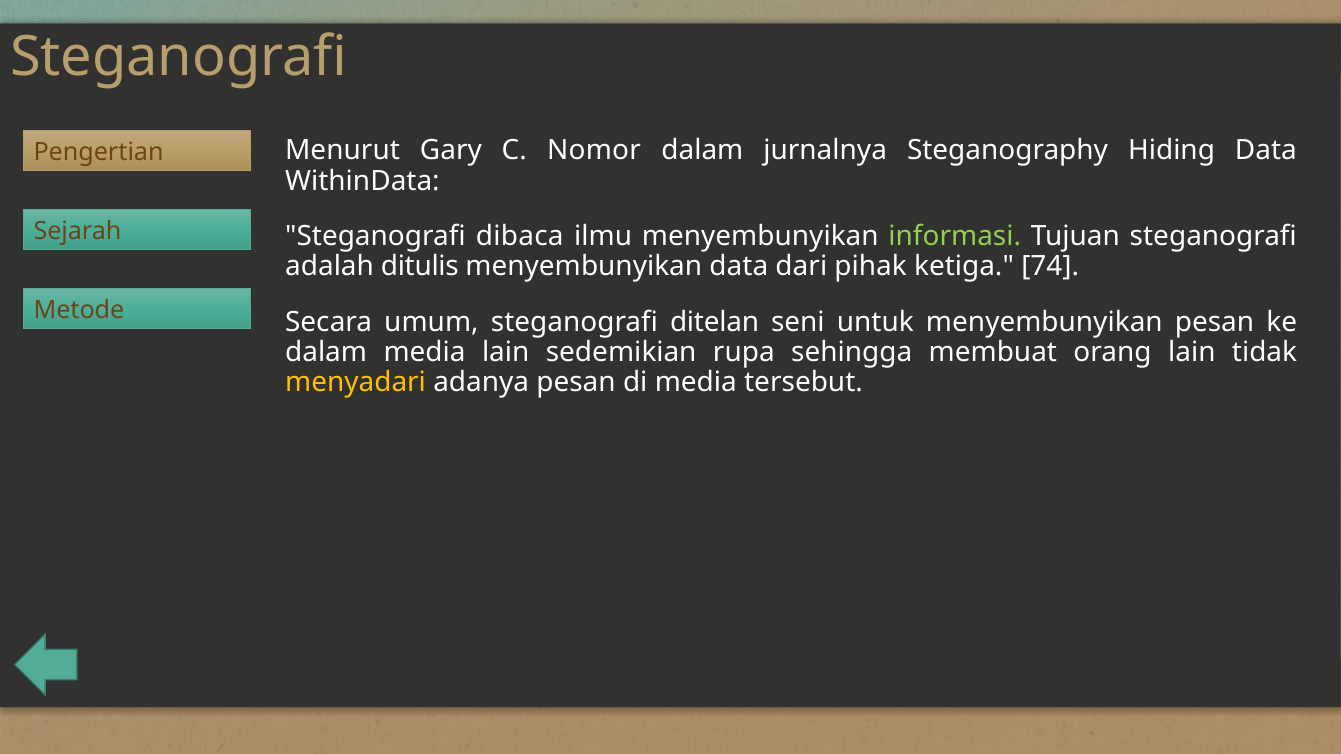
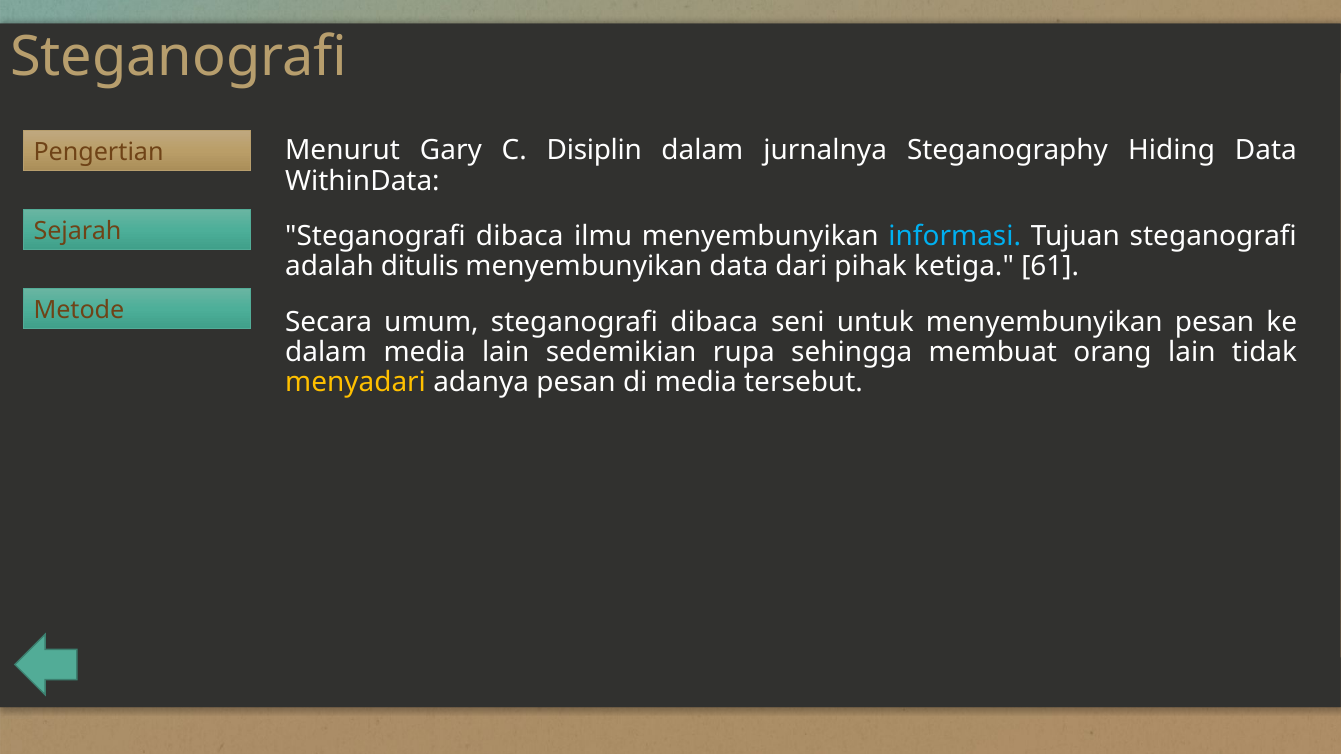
Nomor: Nomor -> Disiplin
informasi colour: light green -> light blue
74: 74 -> 61
umum steganografi ditelan: ditelan -> dibaca
